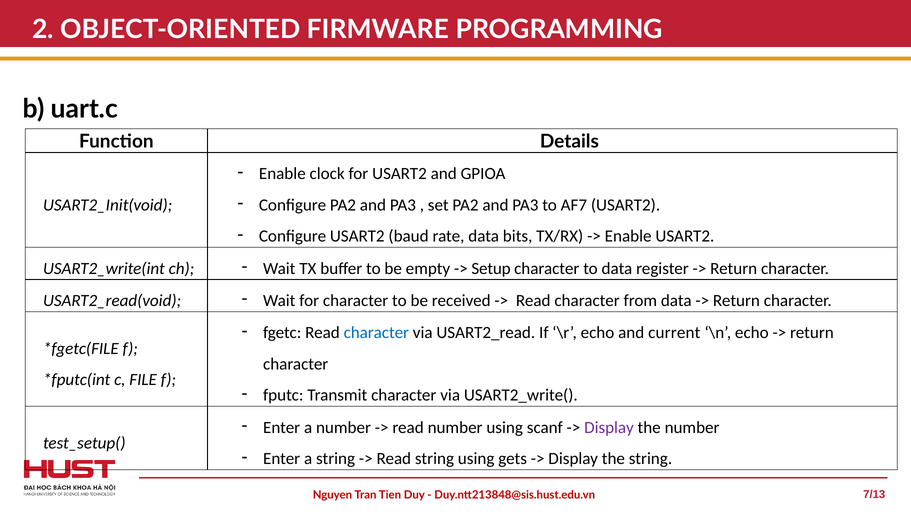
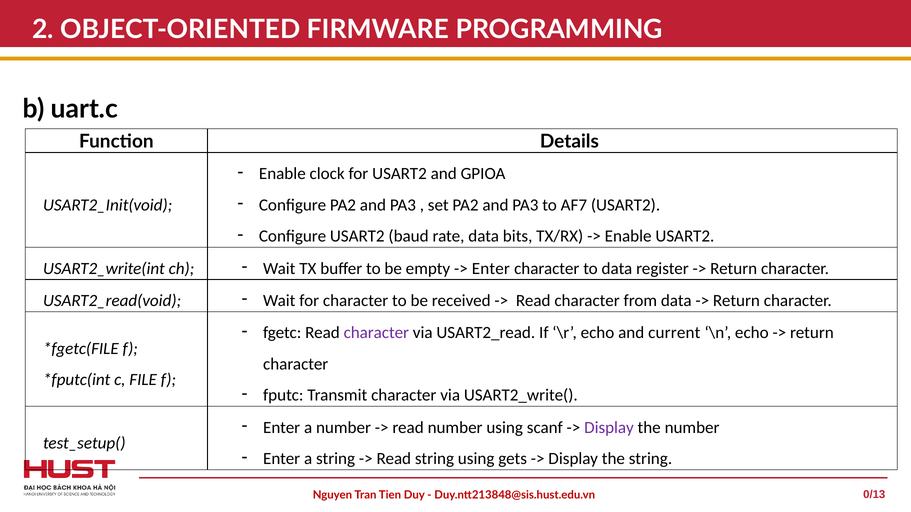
Setup at (491, 269): Setup -> Enter
character at (376, 333) colour: blue -> purple
7/13: 7/13 -> 0/13
